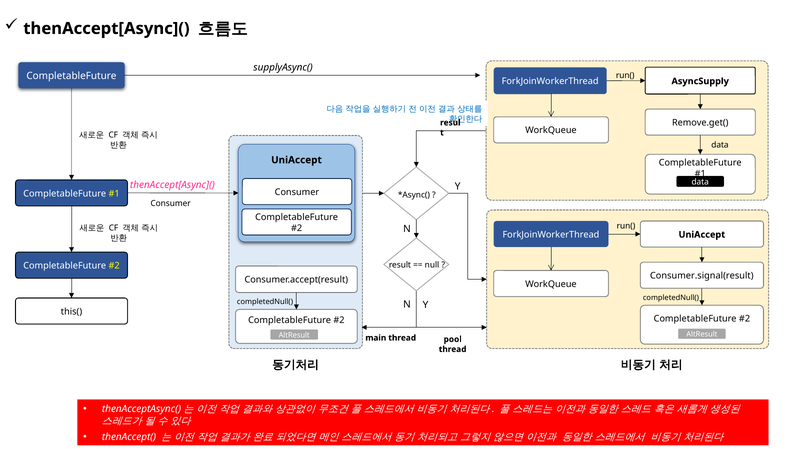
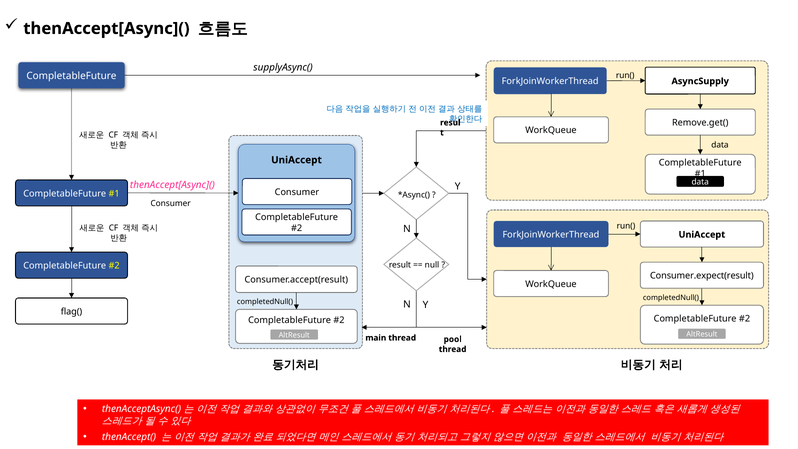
Consumer.signal(result: Consumer.signal(result -> Consumer.expect(result
this(: this( -> flag(
